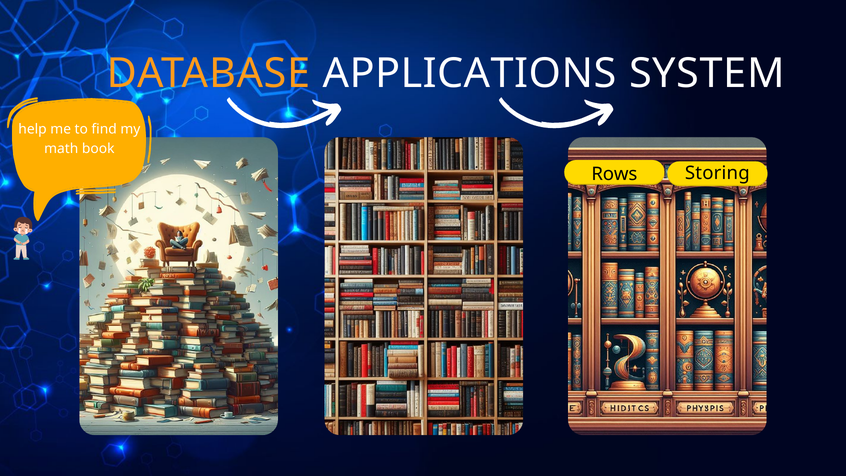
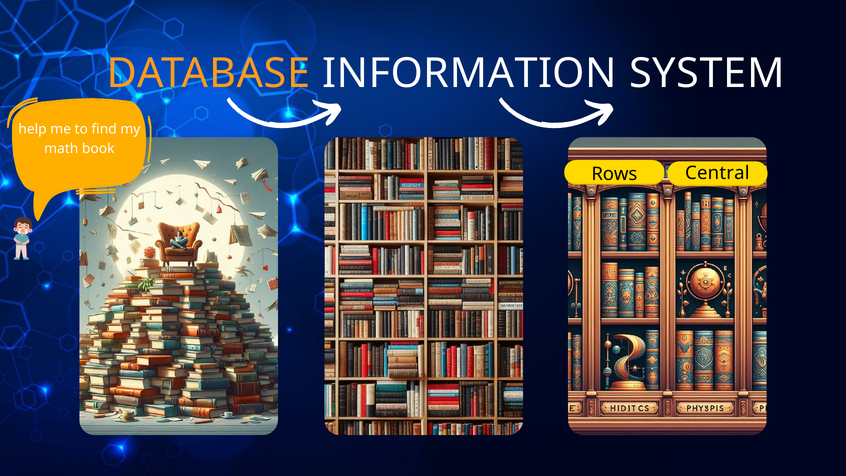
APPLICATIONS: APPLICATIONS -> INFORMATION
Storing: Storing -> Central
